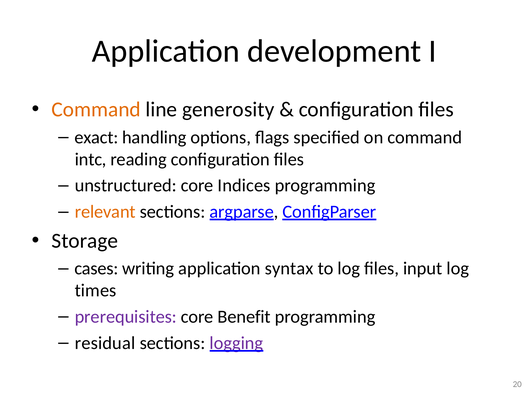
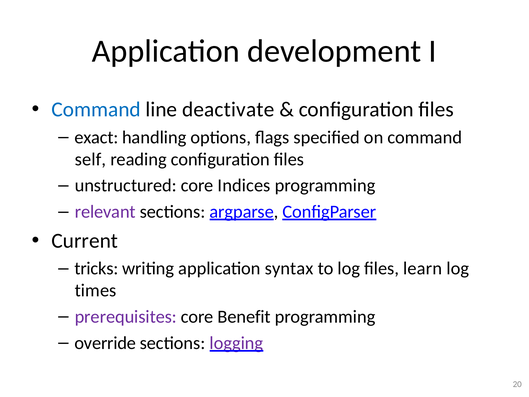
Command at (96, 109) colour: orange -> blue
generosity: generosity -> deactivate
intc: intc -> self
relevant colour: orange -> purple
Storage: Storage -> Current
cases: cases -> tricks
input: input -> learn
residual: residual -> override
